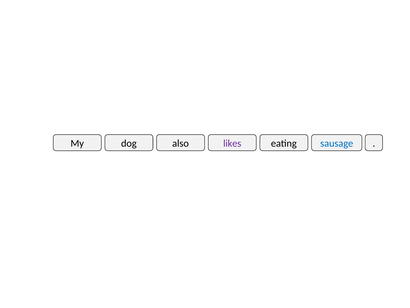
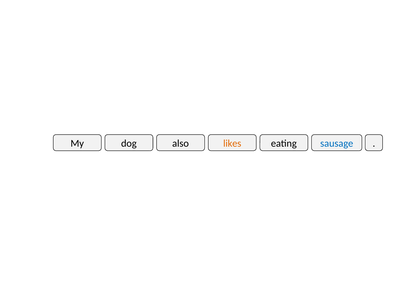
likes colour: purple -> orange
